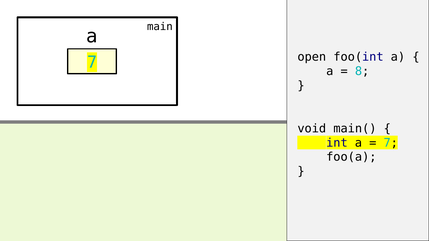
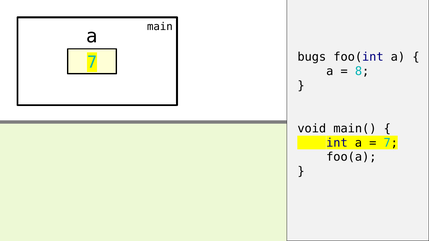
open: open -> bugs
